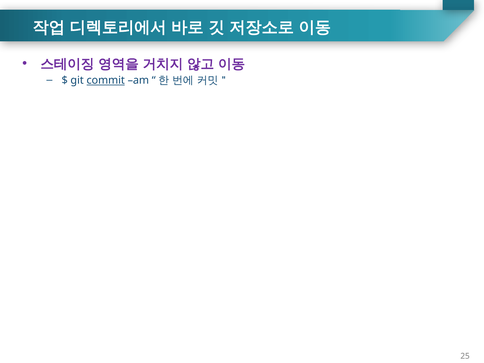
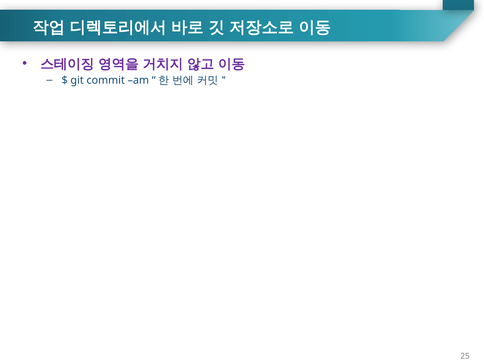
commit underline: present -> none
